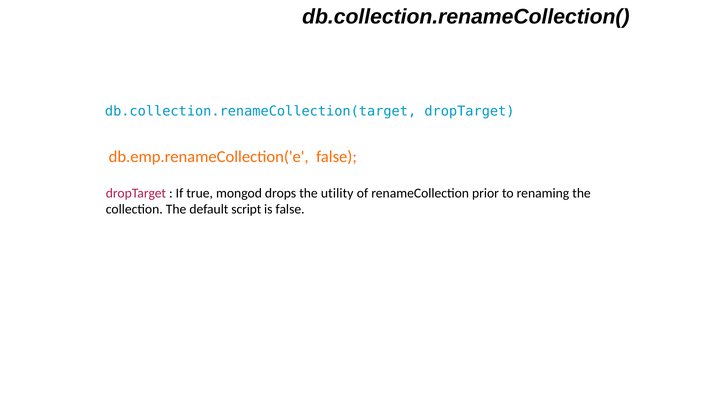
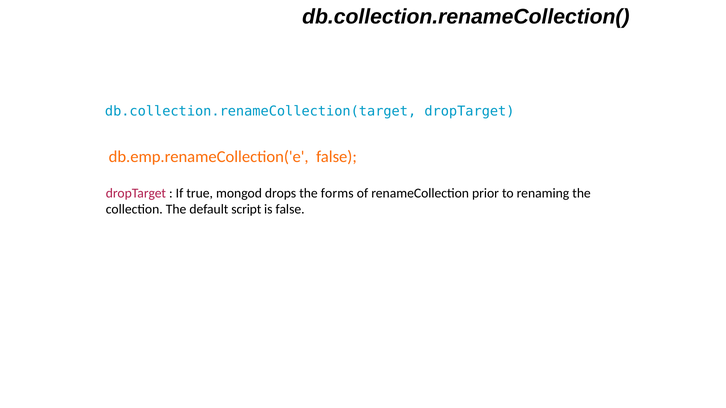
utility: utility -> forms
